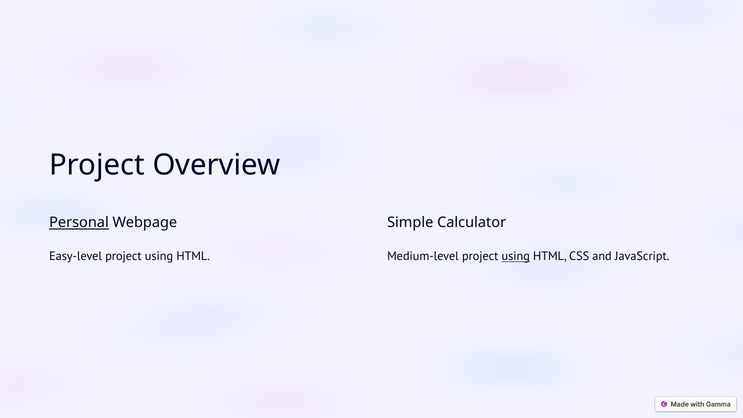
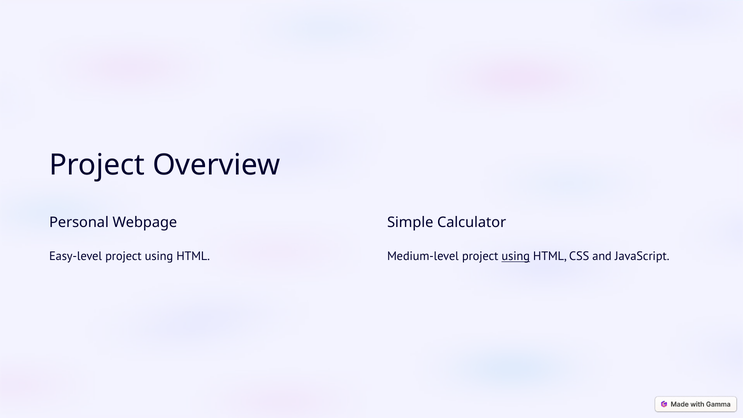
Personal underline: present -> none
